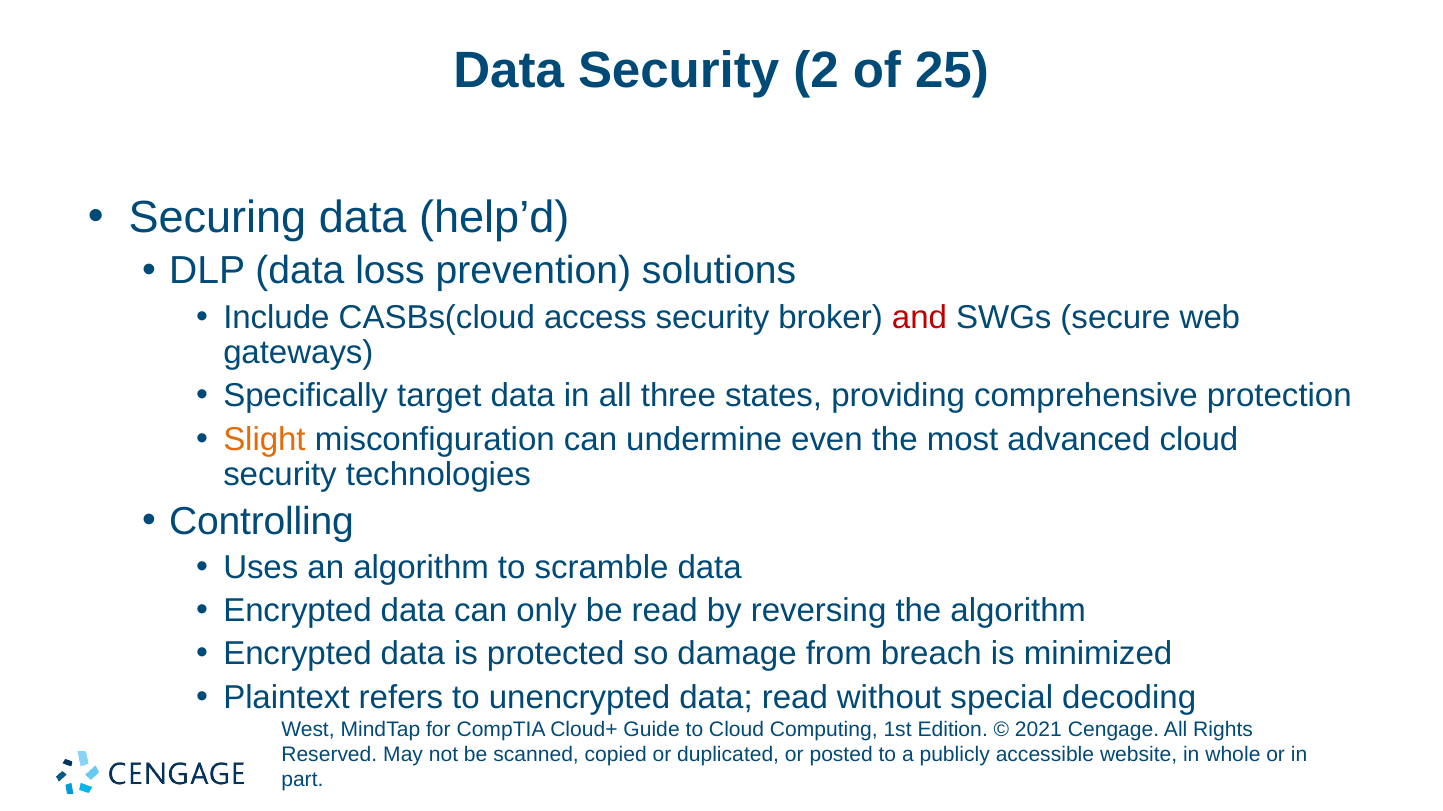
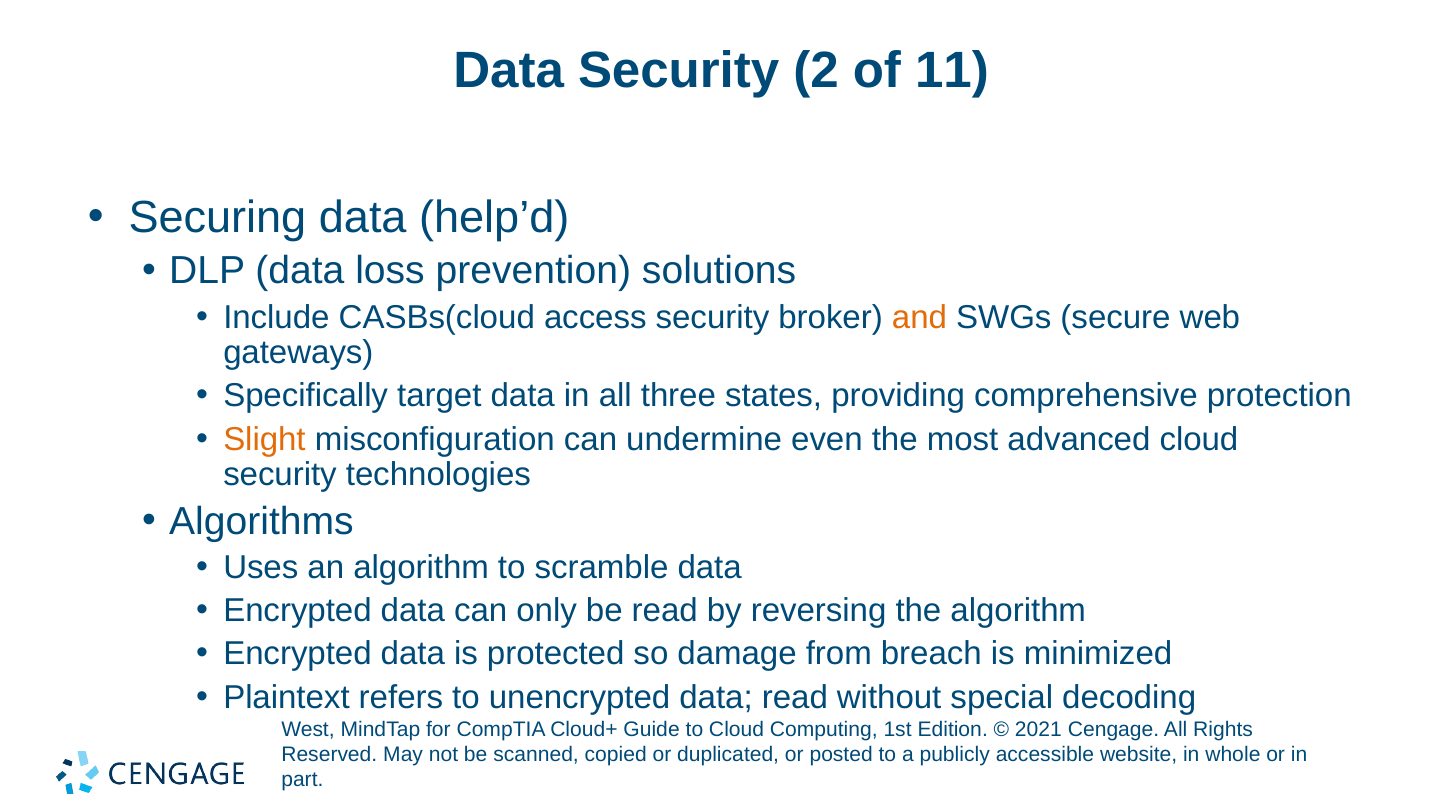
25: 25 -> 11
and colour: red -> orange
Controlling: Controlling -> Algorithms
